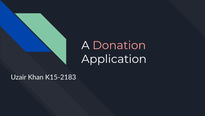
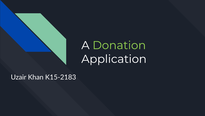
Donation colour: pink -> light green
